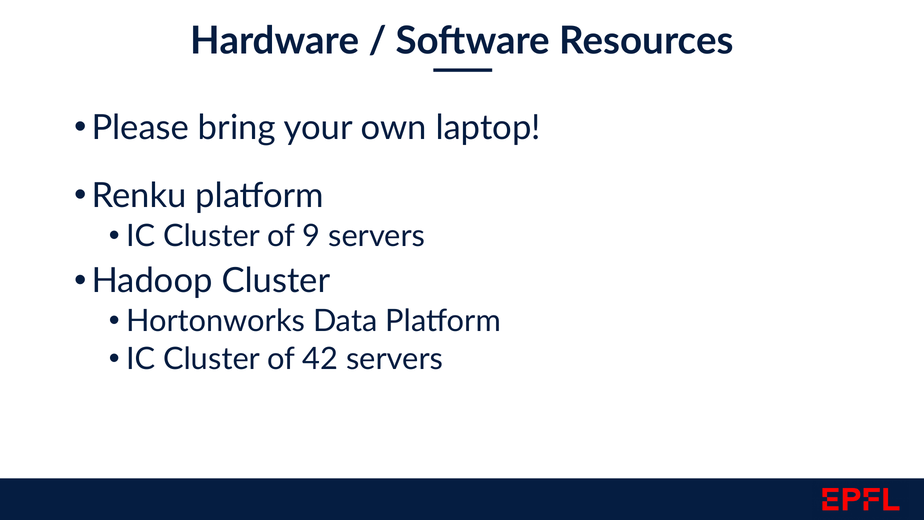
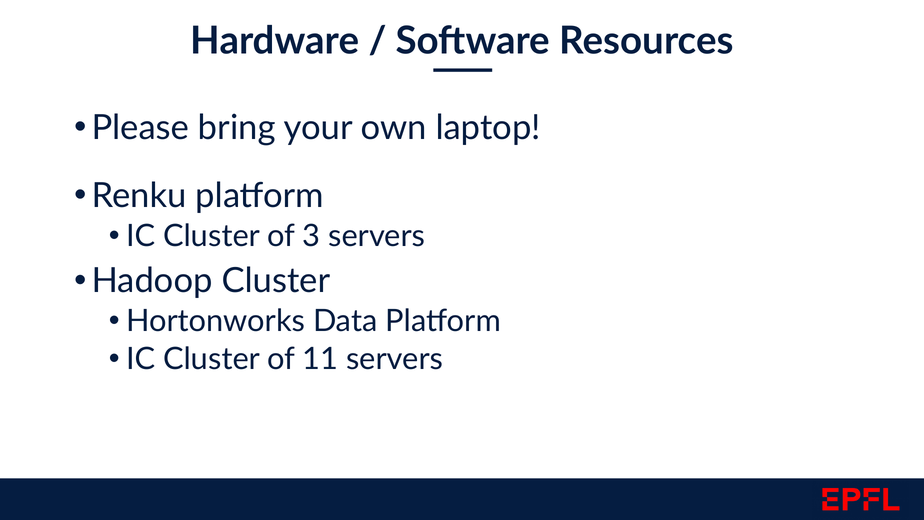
9: 9 -> 3
42: 42 -> 11
